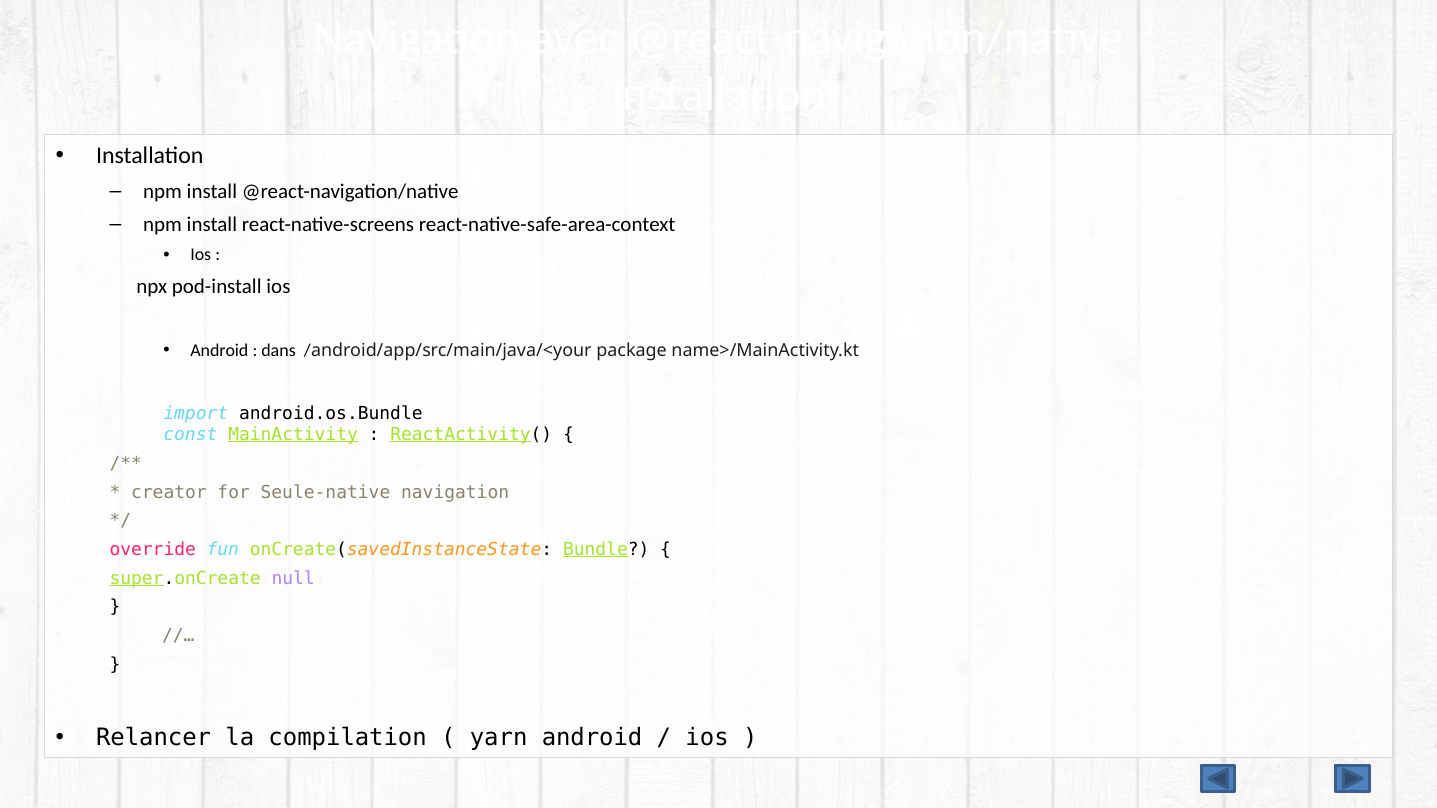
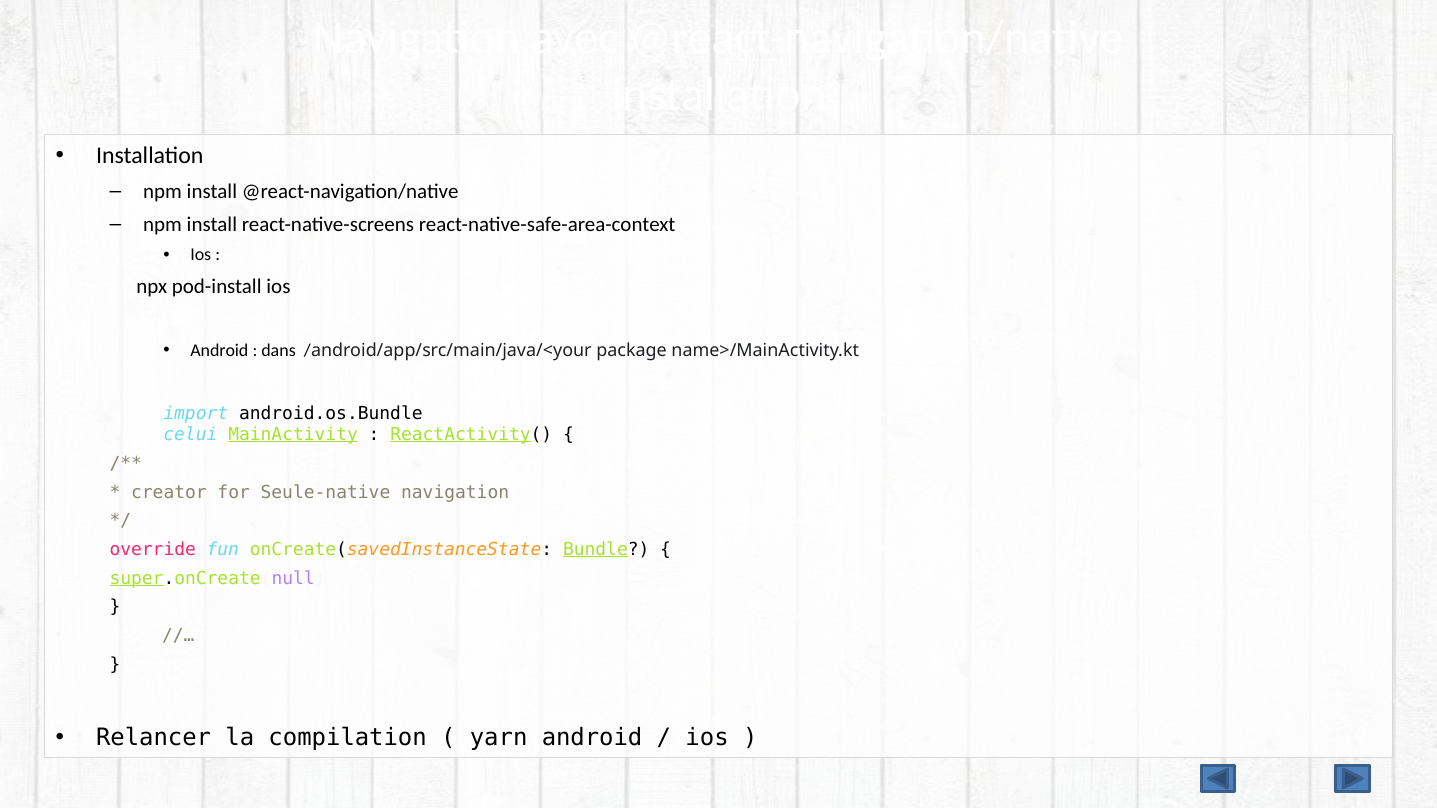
const: const -> celui
